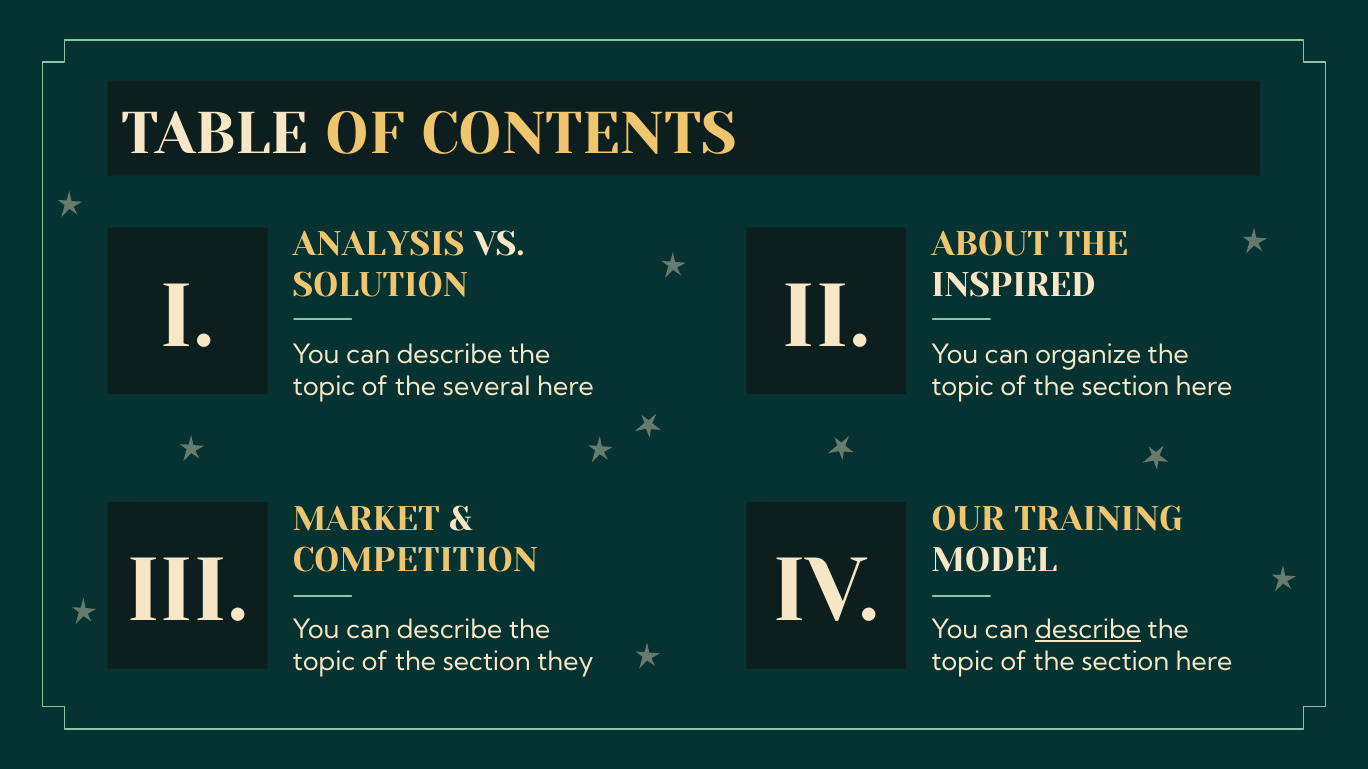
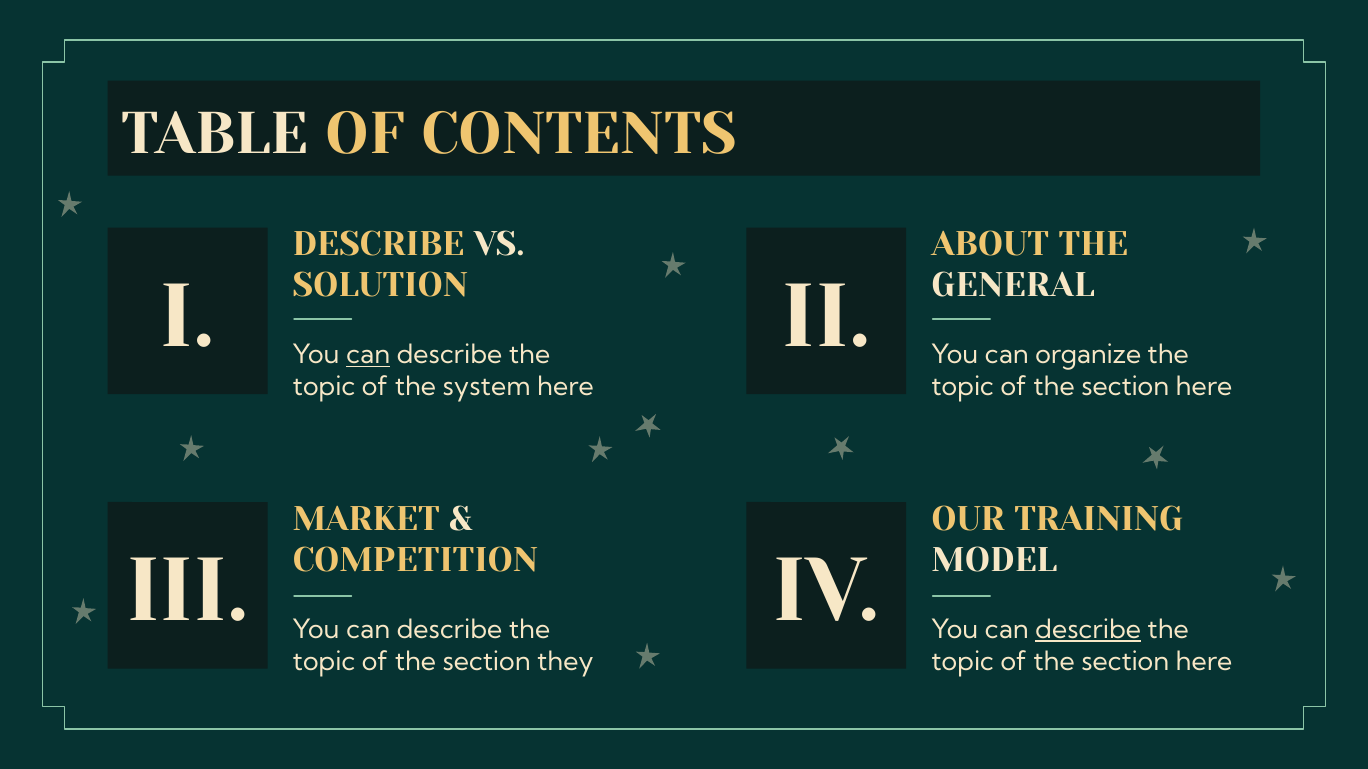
ANALYSIS at (378, 245): ANALYSIS -> DESCRIBE
INSPIRED: INSPIRED -> GENERAL
can at (368, 355) underline: none -> present
several: several -> system
